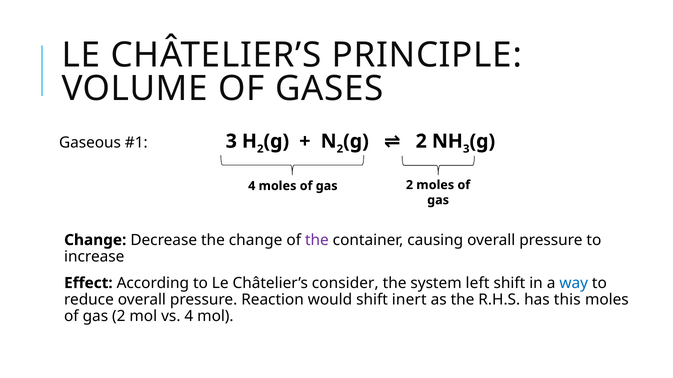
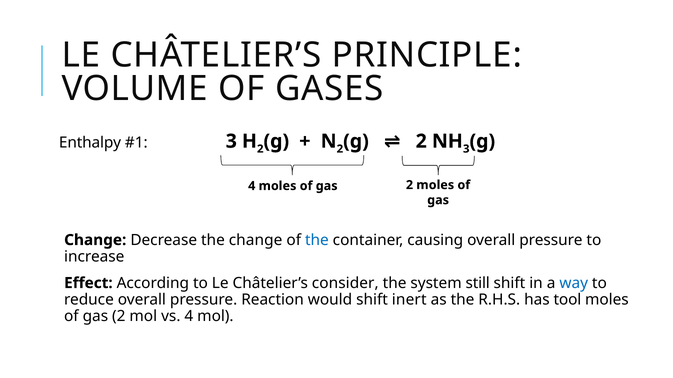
Gaseous: Gaseous -> Enthalpy
the at (317, 240) colour: purple -> blue
left: left -> still
this: this -> tool
